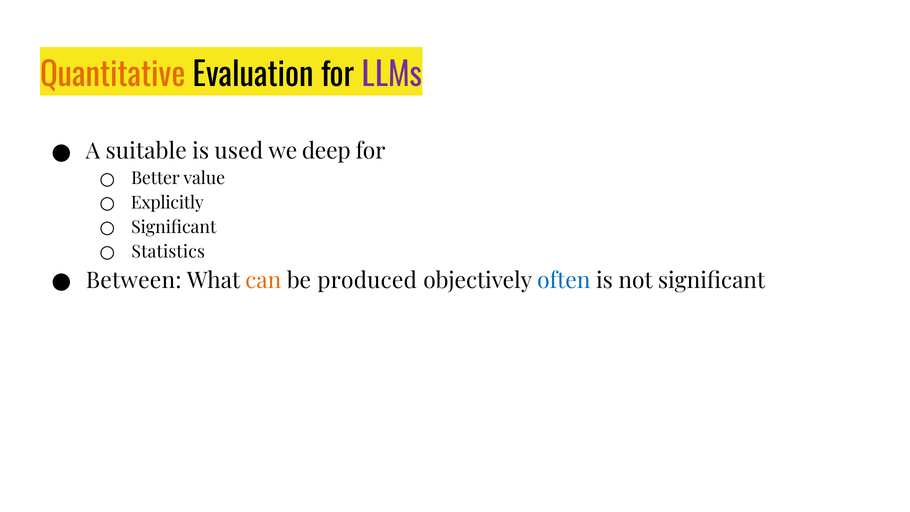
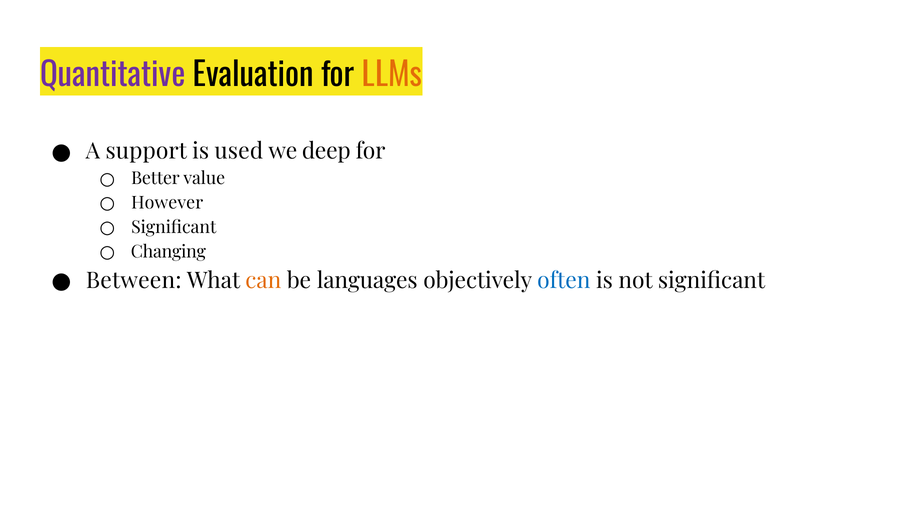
Quantitative colour: orange -> purple
LLMs colour: purple -> orange
suitable: suitable -> support
Explicitly: Explicitly -> However
Statistics: Statistics -> Changing
produced: produced -> languages
